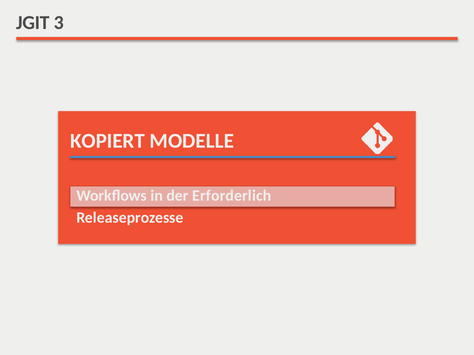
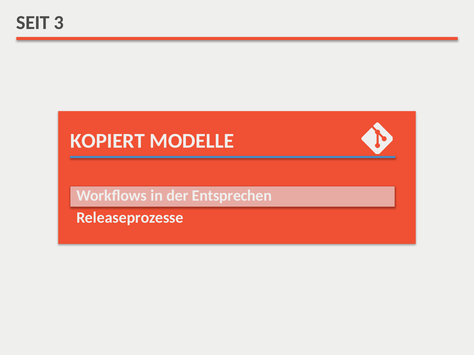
JGIT: JGIT -> SEIT
Erforderlich: Erforderlich -> Entsprechen
